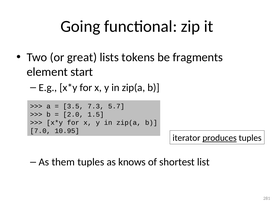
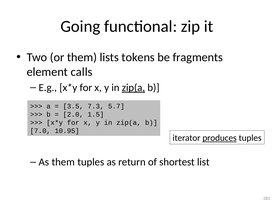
or great: great -> them
start: start -> calls
zip(a at (133, 88) underline: none -> present
knows: knows -> return
